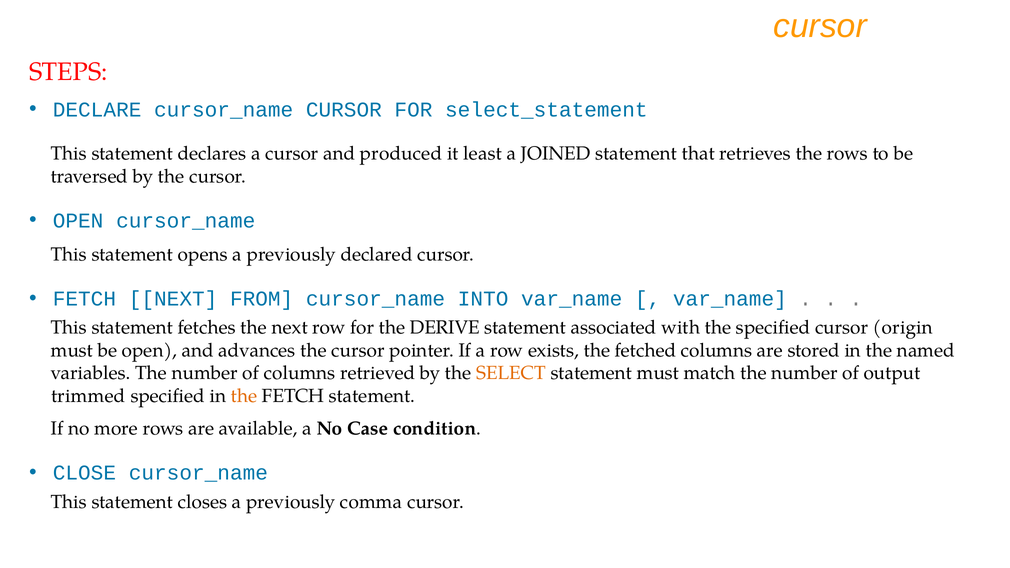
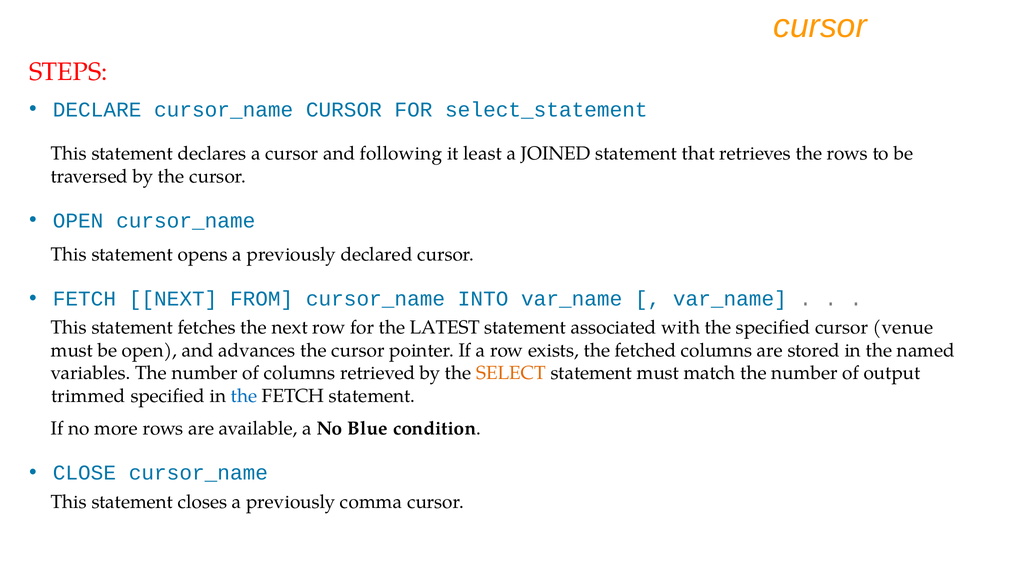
produced: produced -> following
DERIVE: DERIVE -> LATEST
origin: origin -> venue
the at (244, 396) colour: orange -> blue
Case: Case -> Blue
